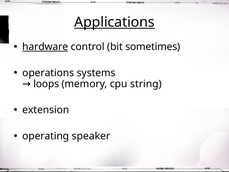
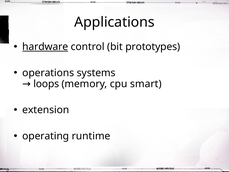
Applications underline: present -> none
sometimes: sometimes -> prototypes
string: string -> smart
speaker: speaker -> runtime
